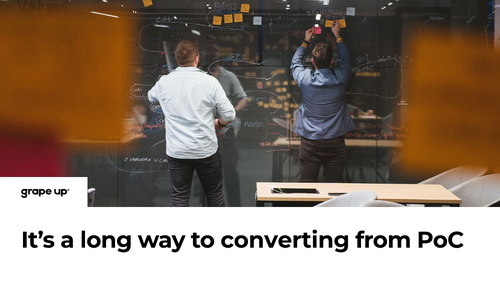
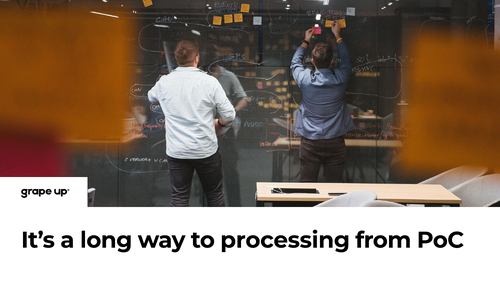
converting: converting -> processing
